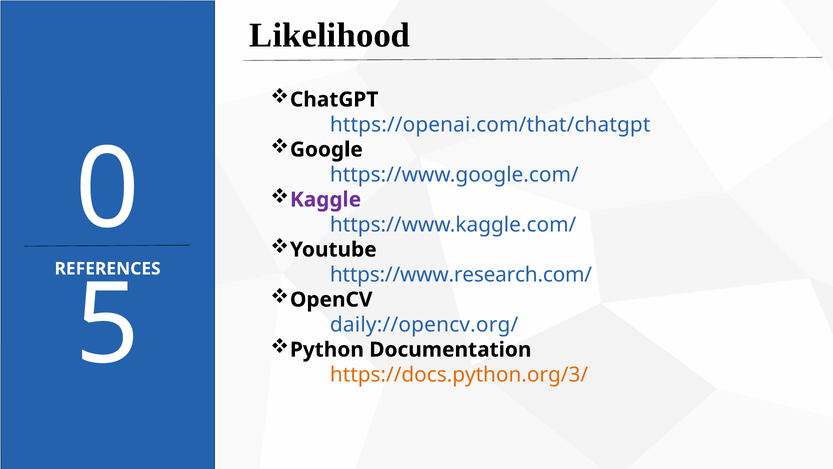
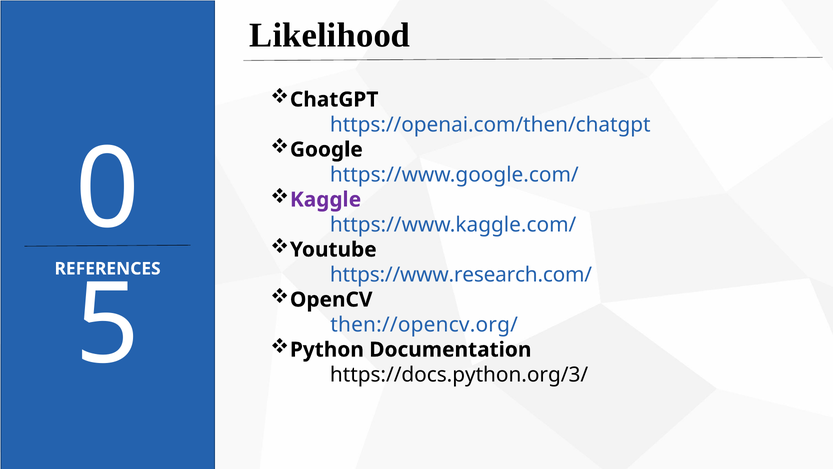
https://openai.com/that/chatgpt: https://openai.com/that/chatgpt -> https://openai.com/then/chatgpt
daily://opencv.org/: daily://opencv.org/ -> then://opencv.org/
https://docs.python.org/3/ colour: orange -> black
